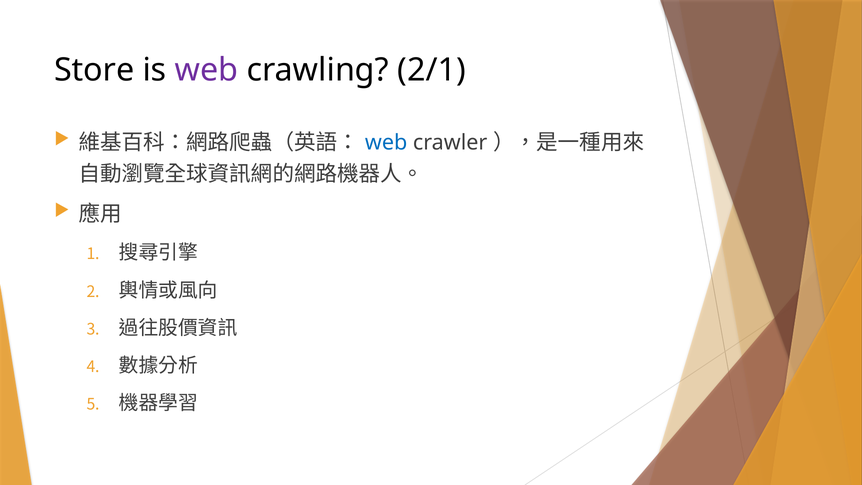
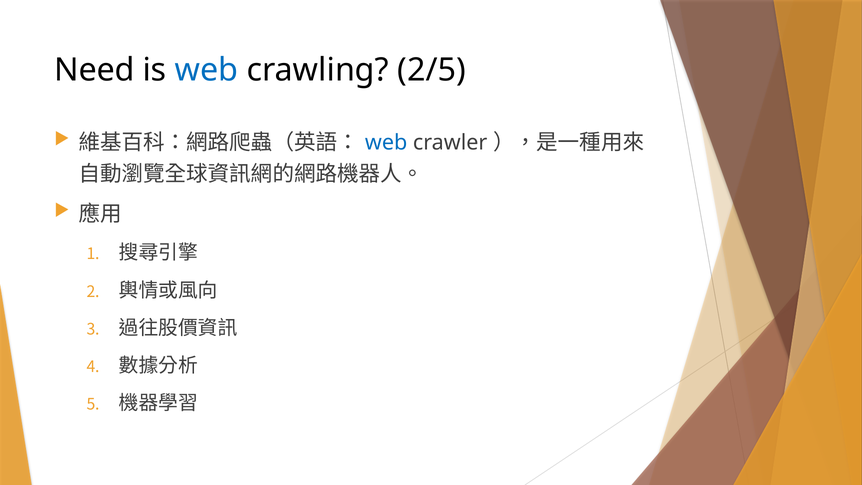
Store: Store -> Need
web at (207, 70) colour: purple -> blue
2/1: 2/1 -> 2/5
